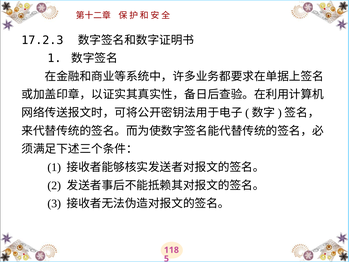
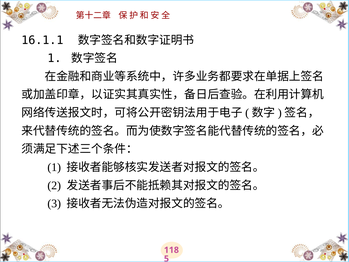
17.2.3: 17.2.3 -> 16.1.1
